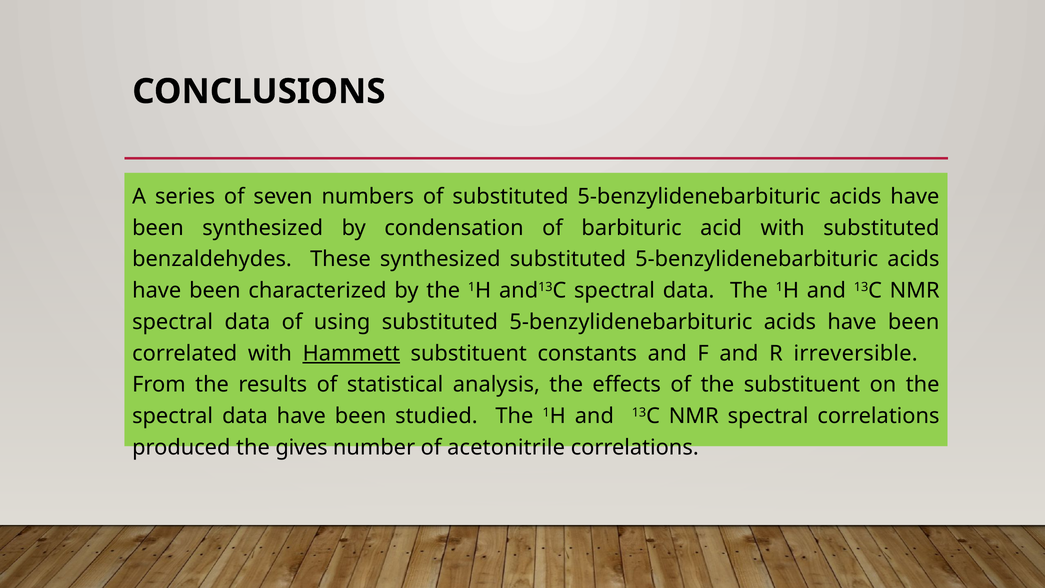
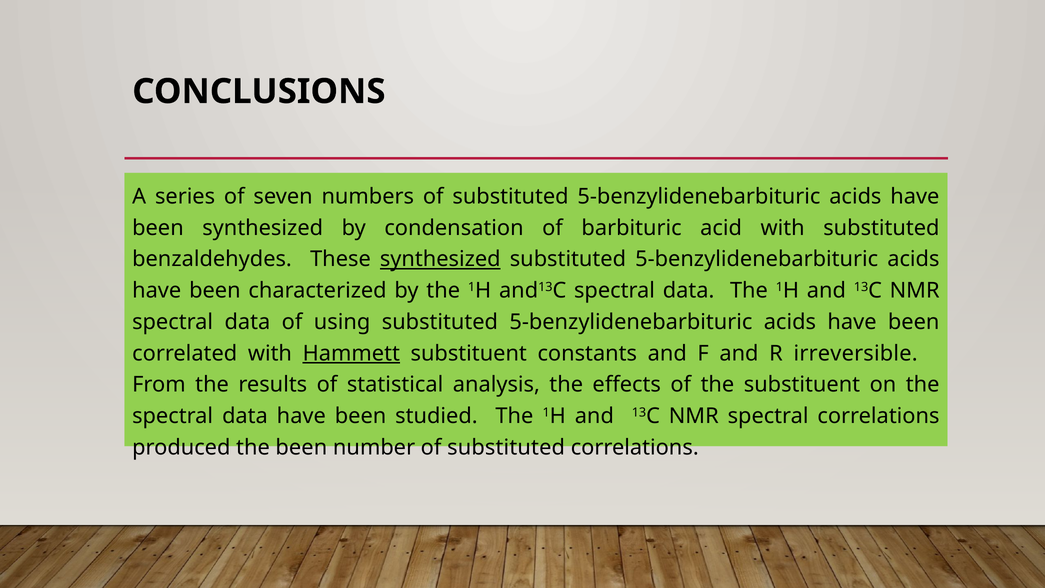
synthesized at (440, 259) underline: none -> present
the gives: gives -> been
number of acetonitrile: acetonitrile -> substituted
